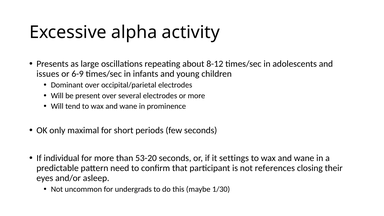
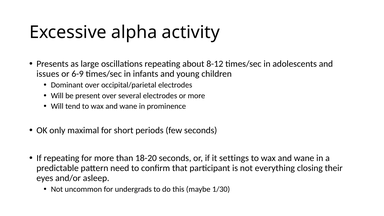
If individual: individual -> repeating
53-20: 53-20 -> 18-20
references: references -> everything
